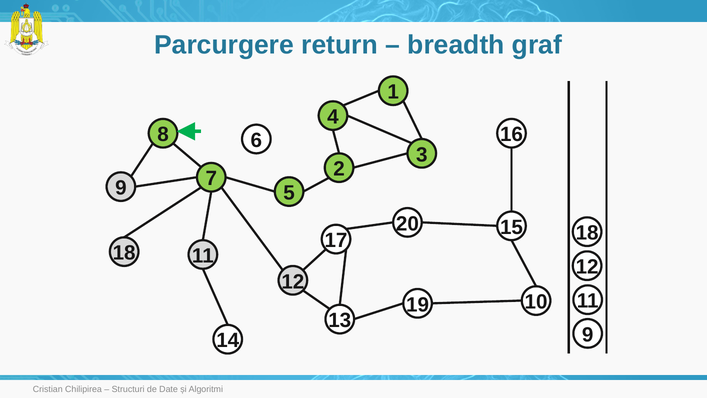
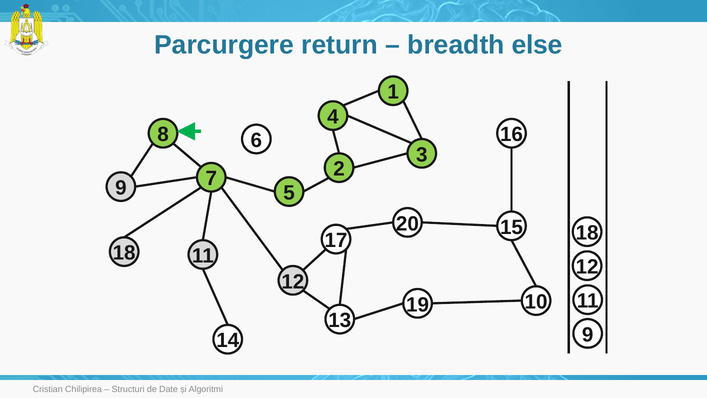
graf: graf -> else
